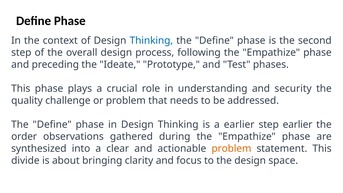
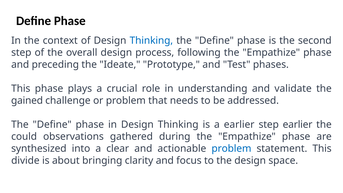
security: security -> validate
quality: quality -> gained
order: order -> could
problem at (231, 149) colour: orange -> blue
